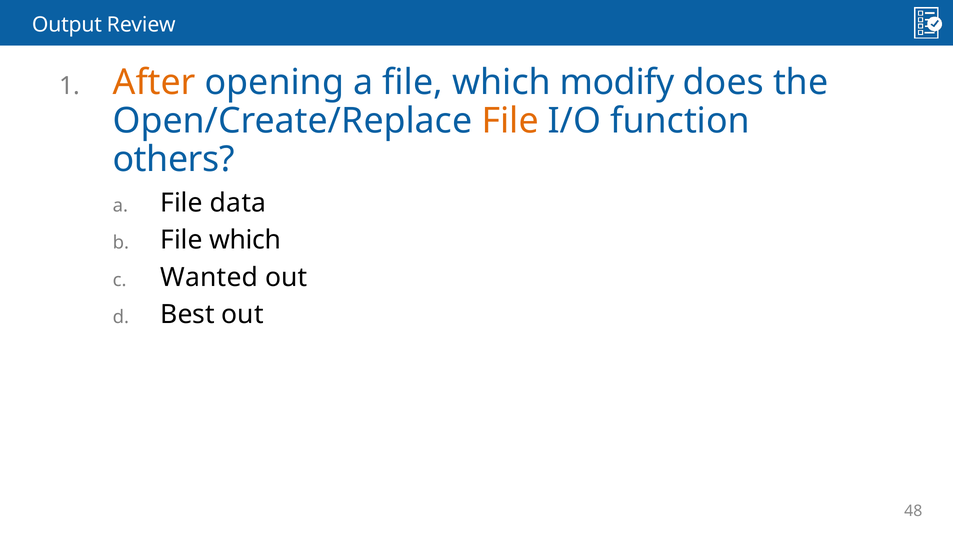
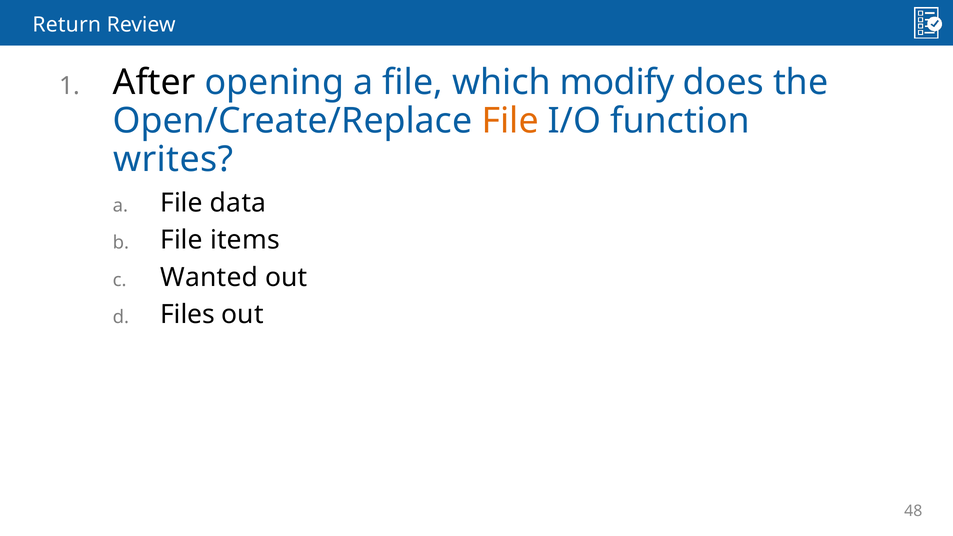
Output: Output -> Return
After colour: orange -> black
others: others -> writes
which at (245, 240): which -> items
Best: Best -> Files
